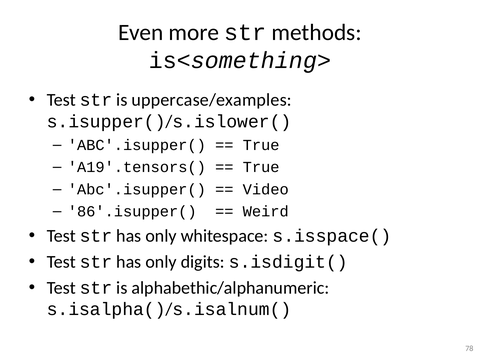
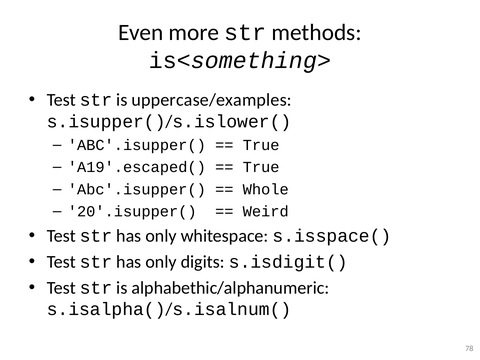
A19'.tensors(: A19'.tensors( -> A19'.escaped(
Video: Video -> Whole
86'.isupper(: 86'.isupper( -> 20'.isupper(
